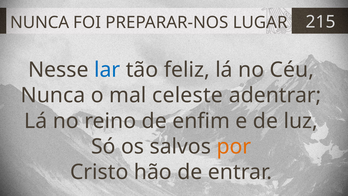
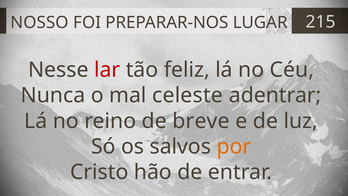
NUNCA at (40, 23): NUNCA -> NOSSO
lar colour: blue -> red
enfim: enfim -> breve
